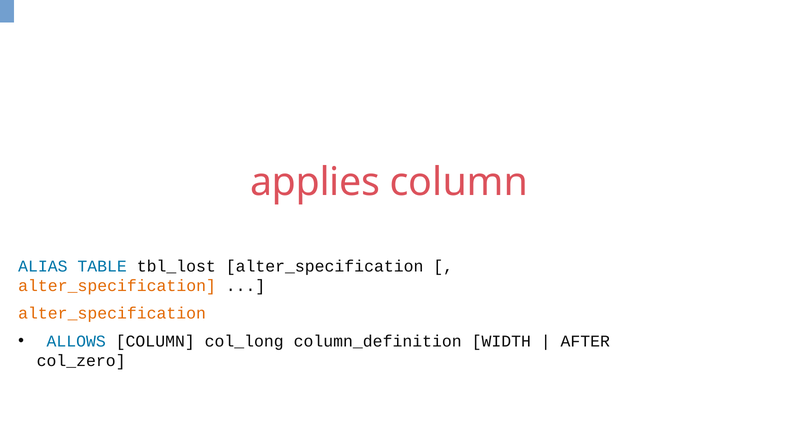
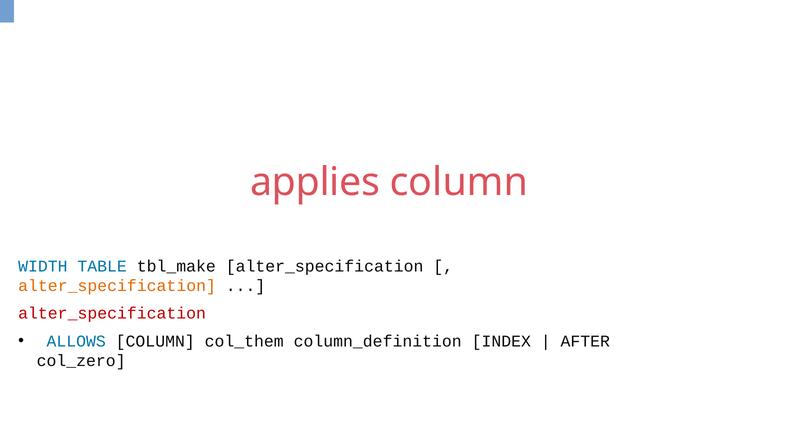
ALIAS: ALIAS -> WIDTH
tbl_lost: tbl_lost -> tbl_make
alter_specification at (112, 313) colour: orange -> red
col_long: col_long -> col_them
WIDTH: WIDTH -> INDEX
